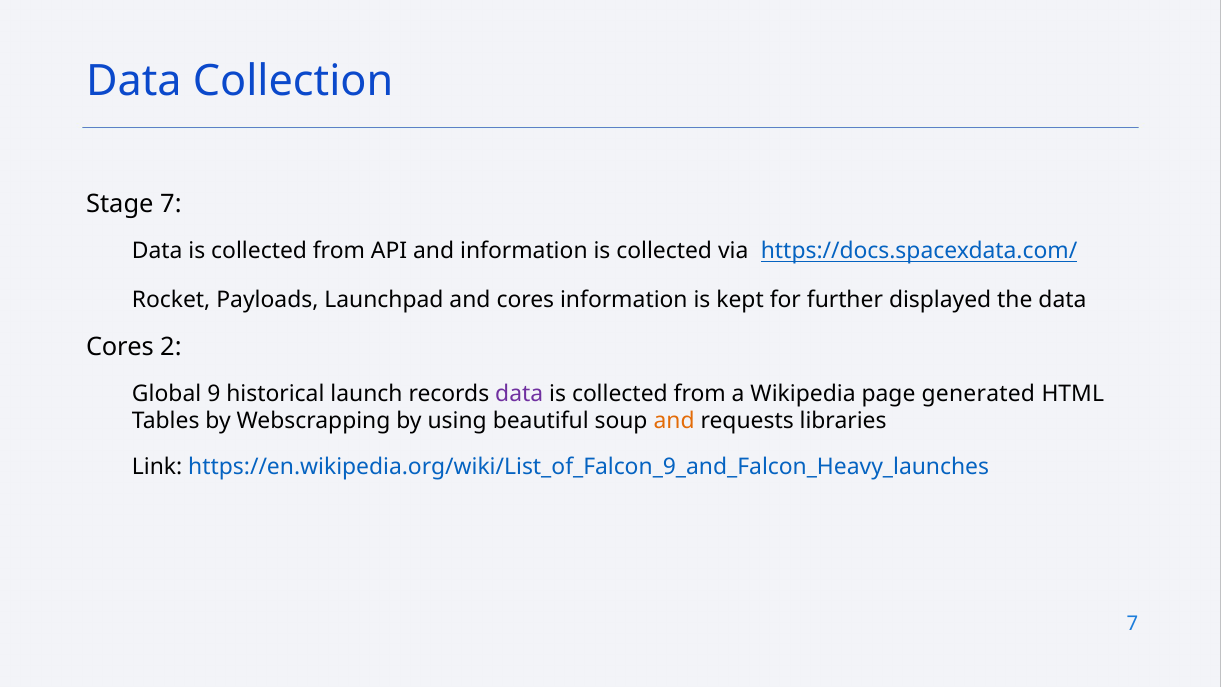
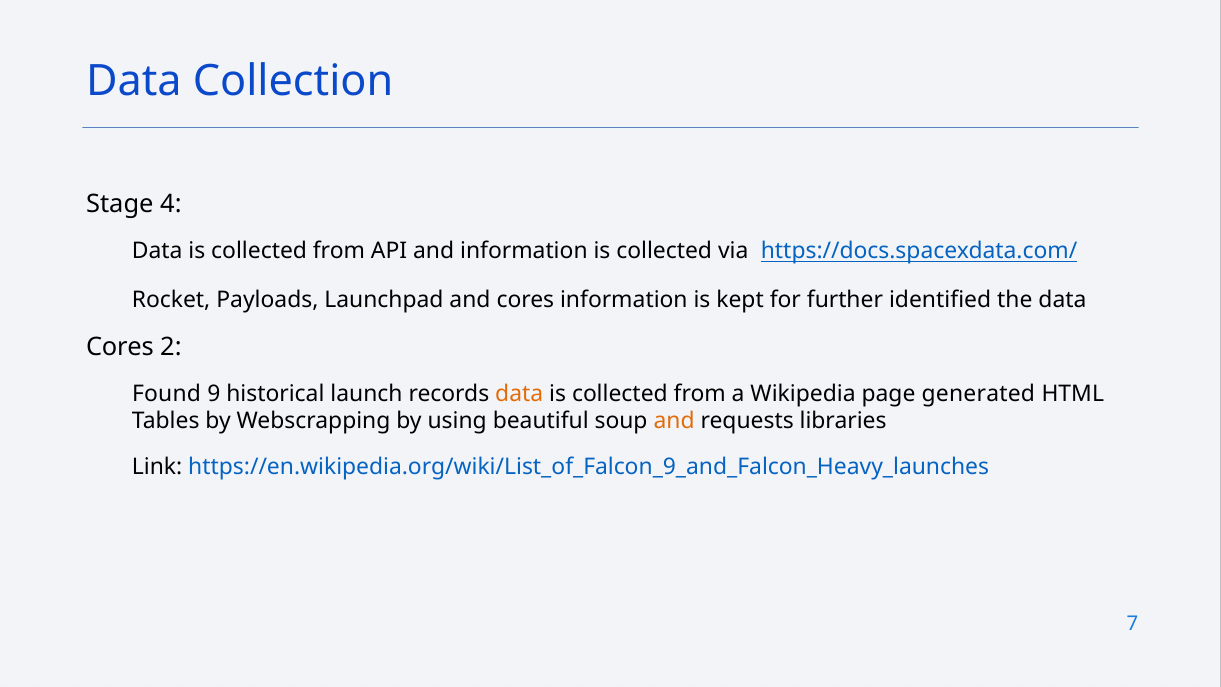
Stage 7: 7 -> 4
displayed: displayed -> identified
Global: Global -> Found
data at (519, 394) colour: purple -> orange
